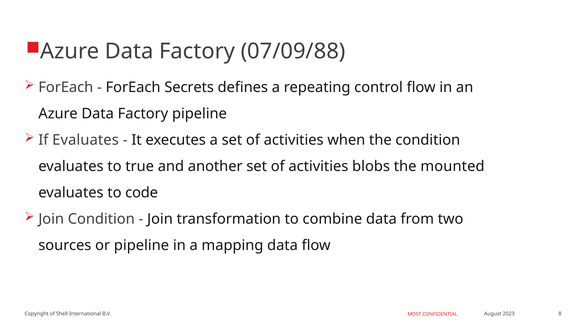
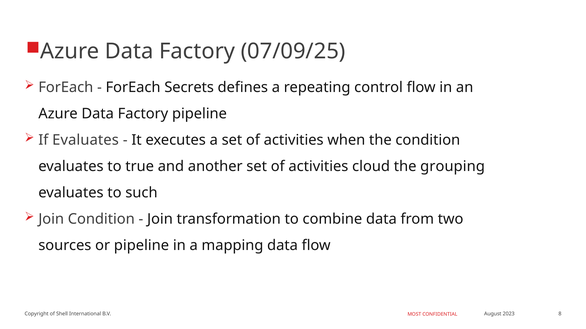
07/09/88: 07/09/88 -> 07/09/25
blobs: blobs -> cloud
mounted: mounted -> grouping
code: code -> such
